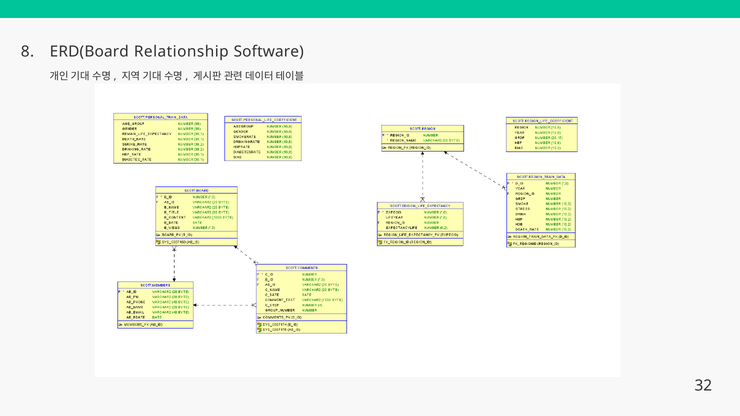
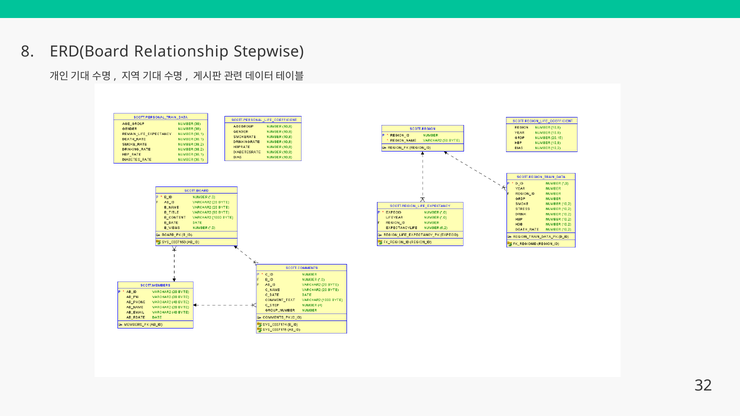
Software: Software -> Stepwise
